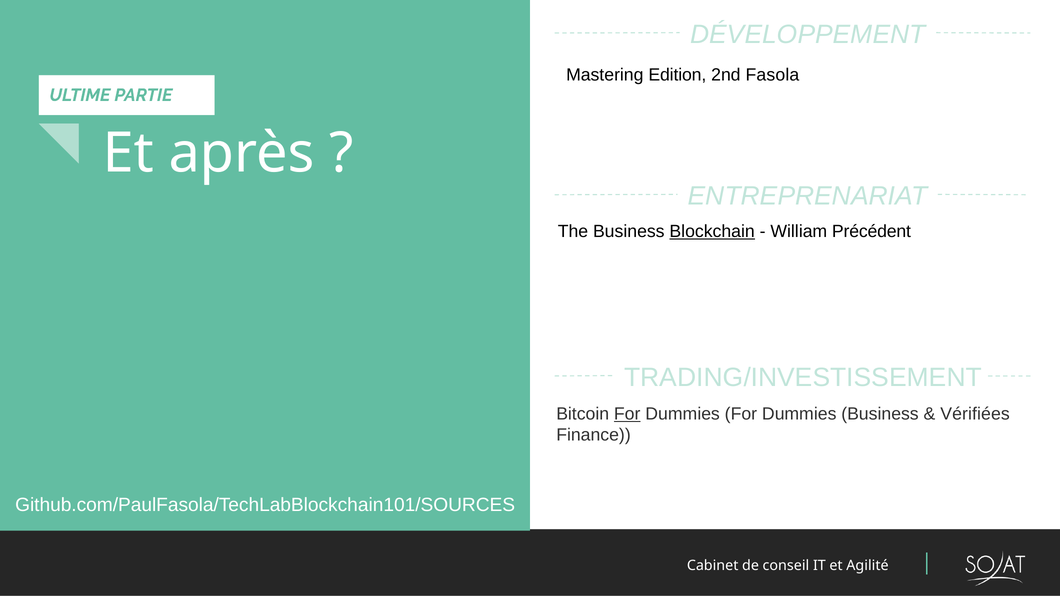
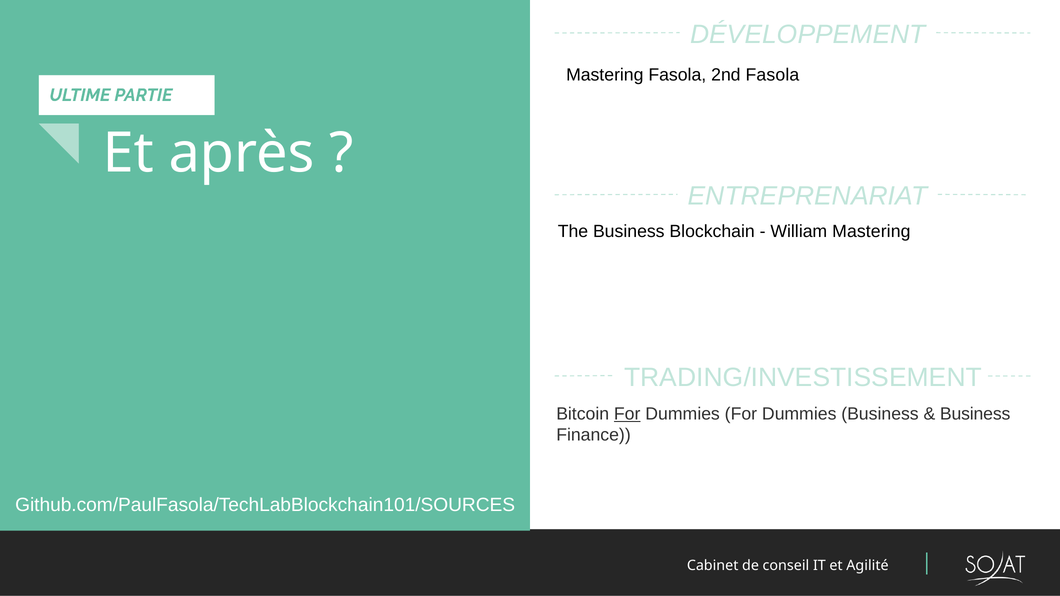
Mastering Edition: Edition -> Fasola
Blockchain underline: present -> none
William Précédent: Précédent -> Mastering
Vérifiées at (975, 414): Vérifiées -> Business
